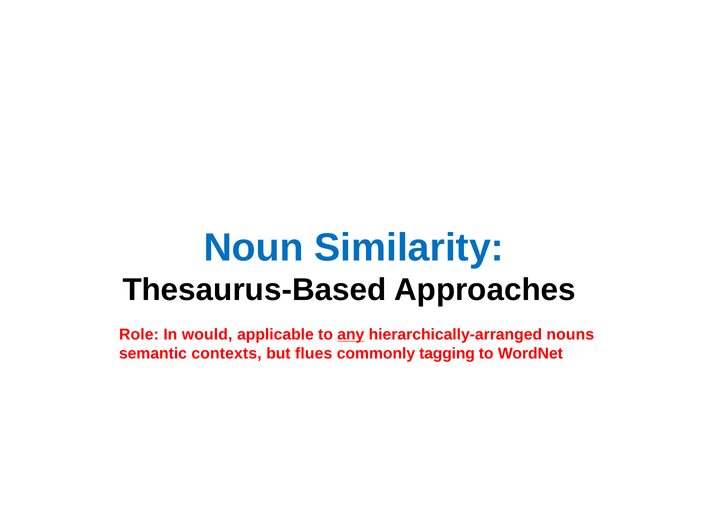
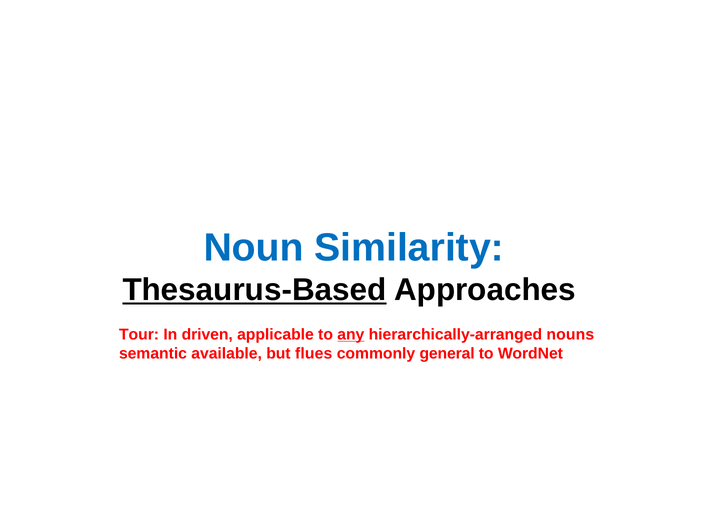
Thesaurus-Based underline: none -> present
Role: Role -> Tour
would: would -> driven
contexts: contexts -> available
tagging: tagging -> general
